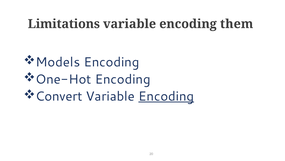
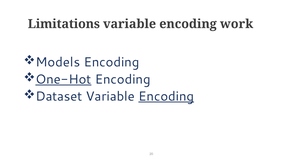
them: them -> work
One-Hot underline: none -> present
Convert: Convert -> Dataset
